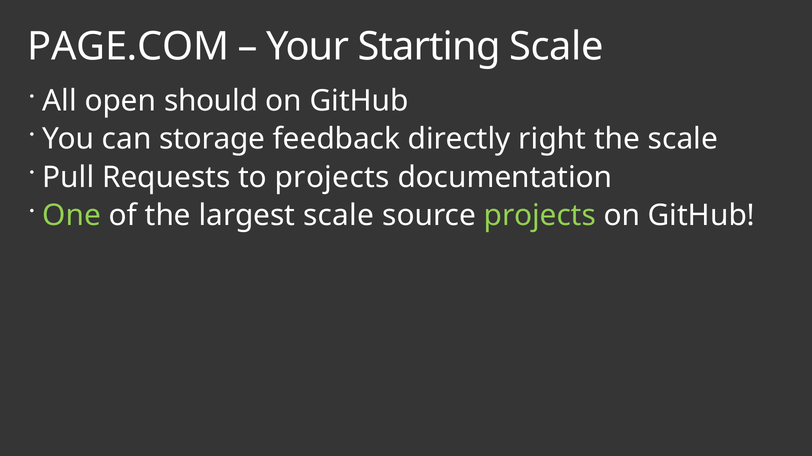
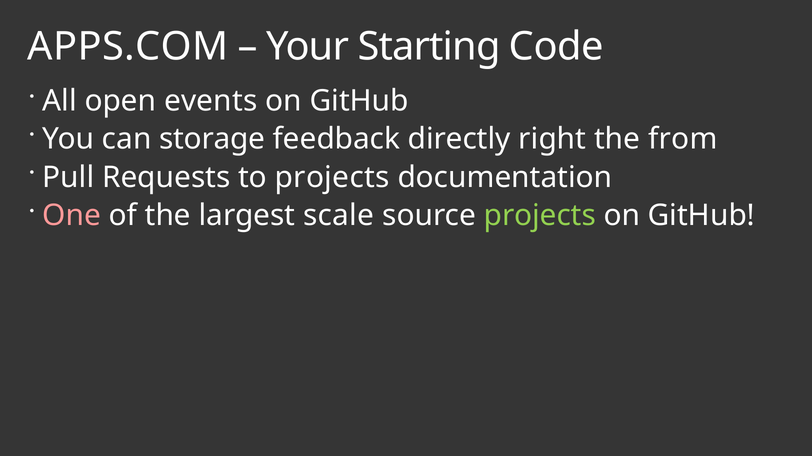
PAGE.COM: PAGE.COM -> APPS.COM
Starting Scale: Scale -> Code
should: should -> events
the scale: scale -> from
One colour: light green -> pink
